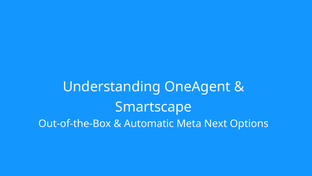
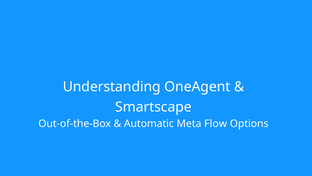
Next: Next -> Flow
